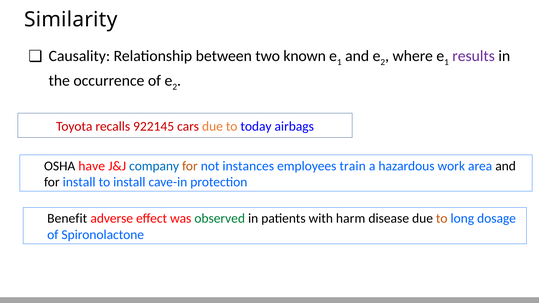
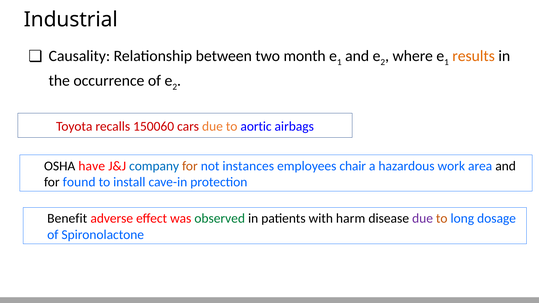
Similarity: Similarity -> Industrial
known: known -> month
results colour: purple -> orange
922145: 922145 -> 150060
today: today -> aortic
train: train -> chair
for install: install -> found
due at (423, 219) colour: black -> purple
